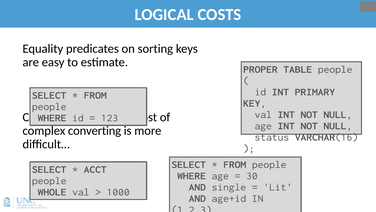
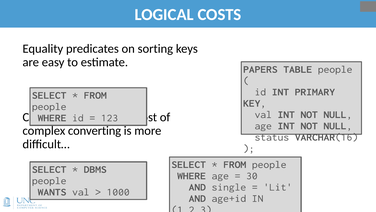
PROPER: PROPER -> PAPERS
ACCT: ACCT -> DBMS
WHOLE: WHOLE -> WANTS
